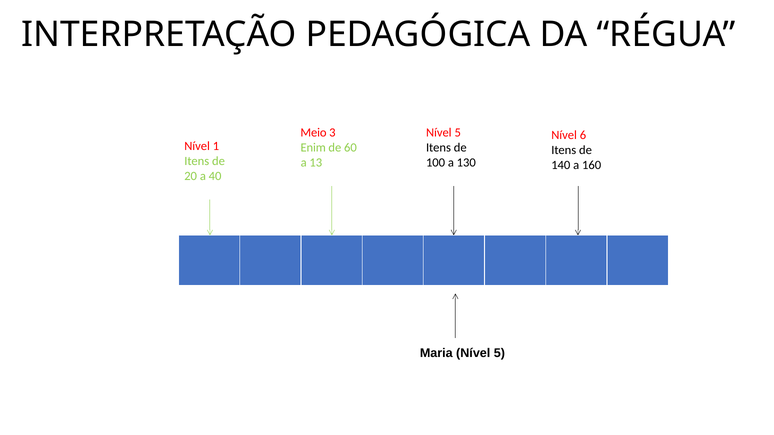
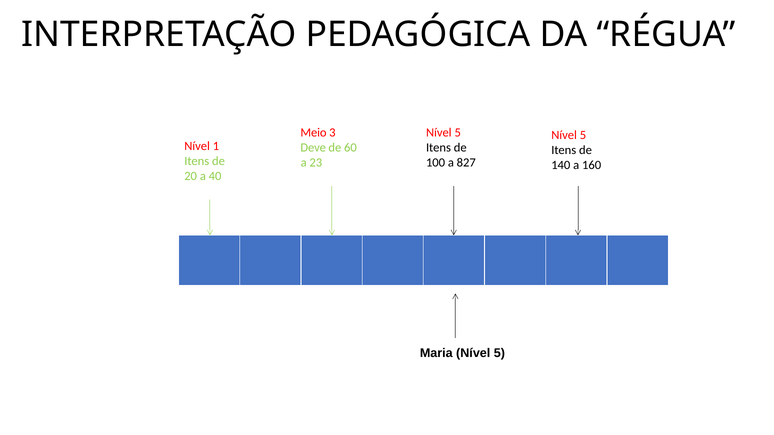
6 at (583, 135): 6 -> 5
Enim: Enim -> Deve
13: 13 -> 23
130: 130 -> 827
